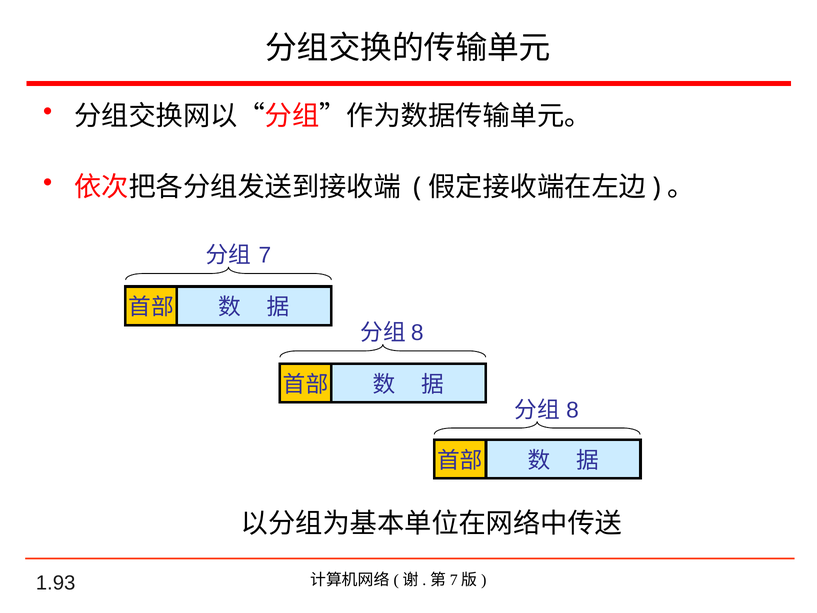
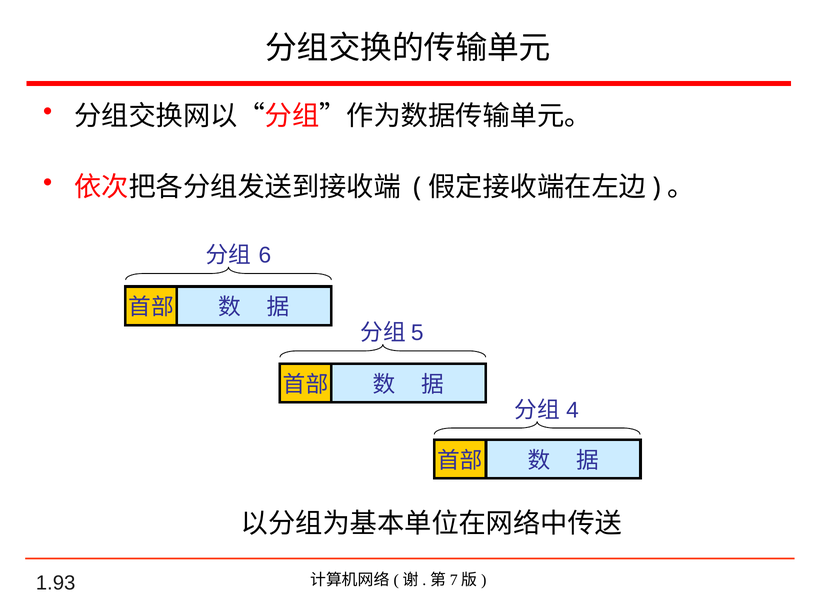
7: 7 -> 6
8 at (417, 333): 8 -> 5
8 at (572, 410): 8 -> 4
